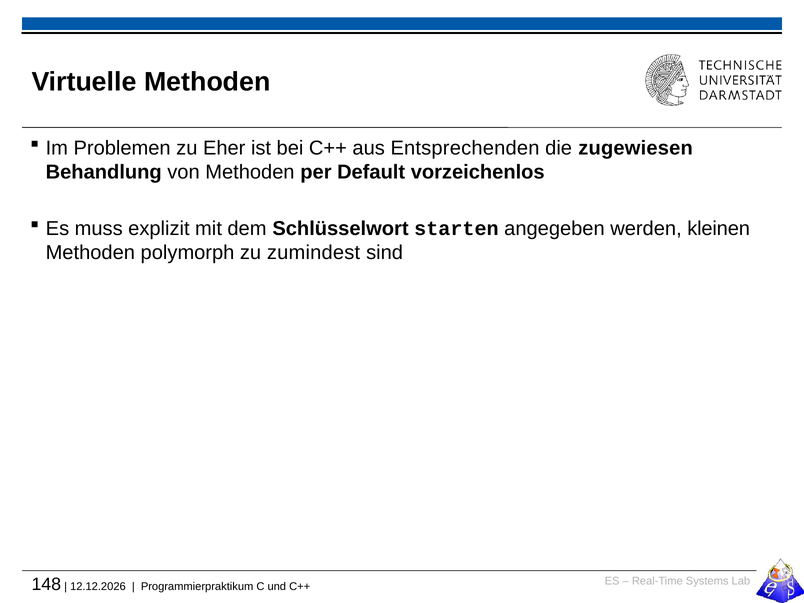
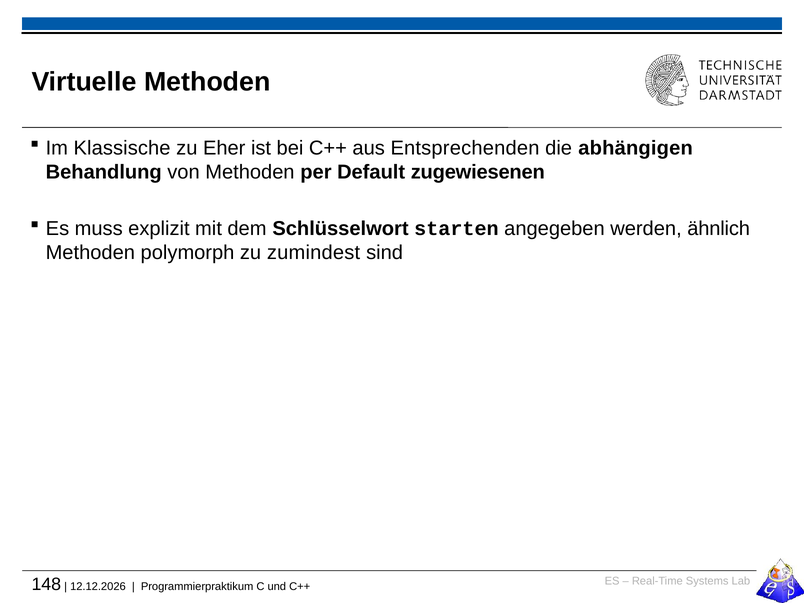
Problemen: Problemen -> Klassische
zugewiesen: zugewiesen -> abhängigen
vorzeichenlos: vorzeichenlos -> zugewiesenen
kleinen: kleinen -> ähnlich
